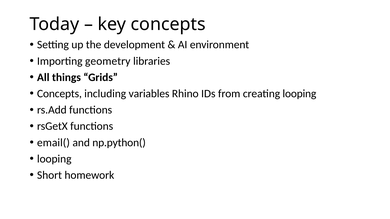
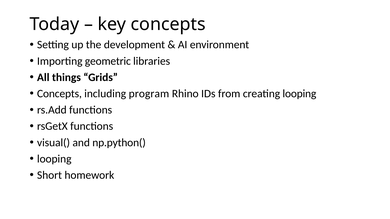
geometry: geometry -> geometric
variables: variables -> program
email(: email( -> visual(
